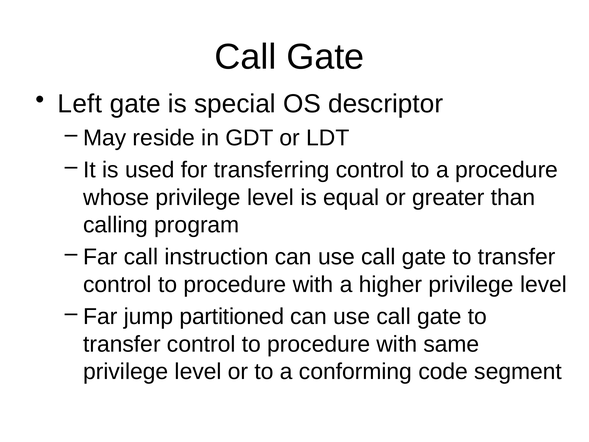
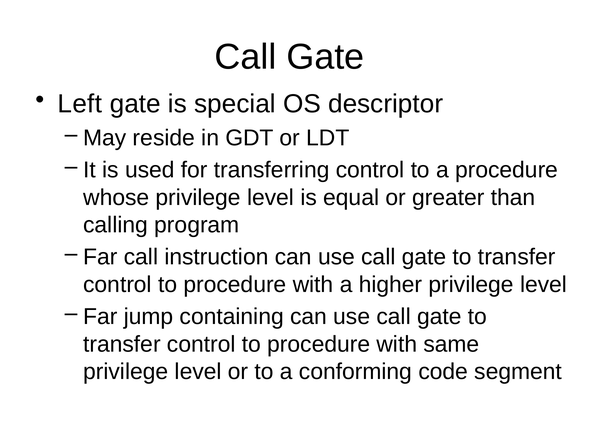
partitioned: partitioned -> containing
